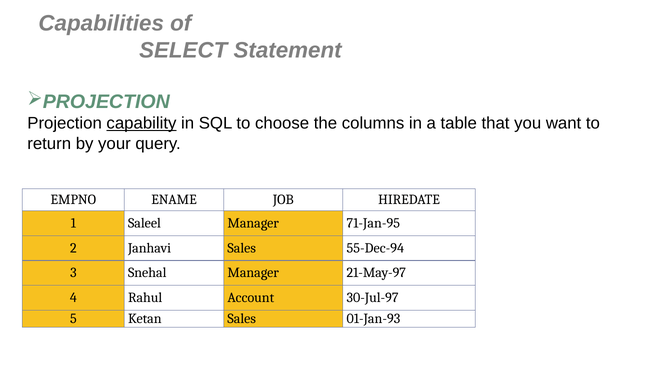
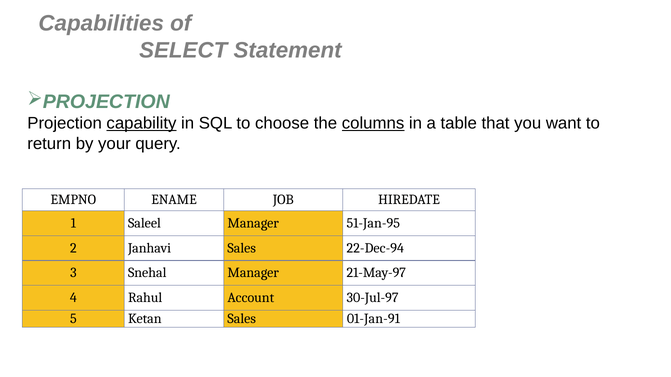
columns underline: none -> present
71-Jan-95: 71-Jan-95 -> 51-Jan-95
55-Dec-94: 55-Dec-94 -> 22-Dec-94
01-Jan-93: 01-Jan-93 -> 01-Jan-91
